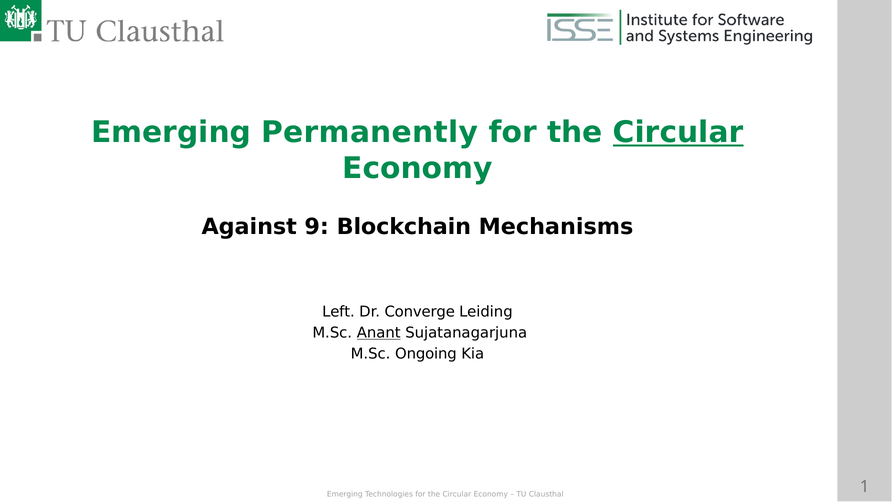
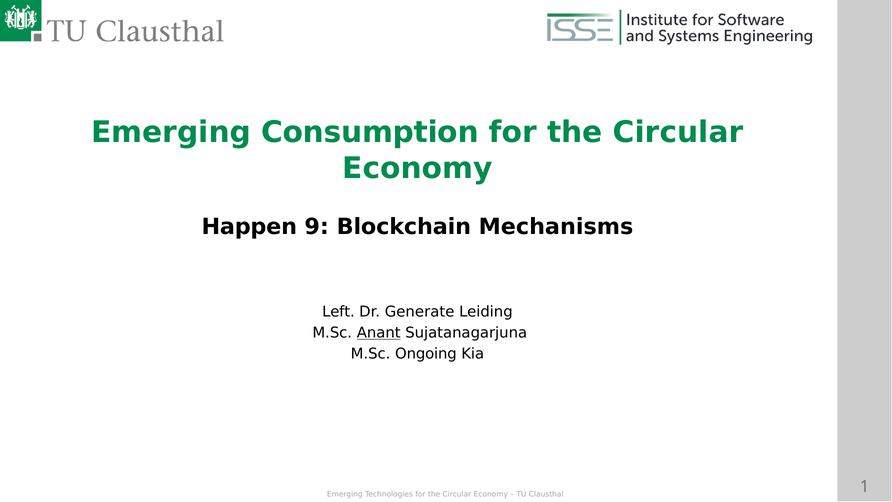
Permanently: Permanently -> Consumption
Circular at (678, 133) underline: present -> none
Against: Against -> Happen
Converge: Converge -> Generate
